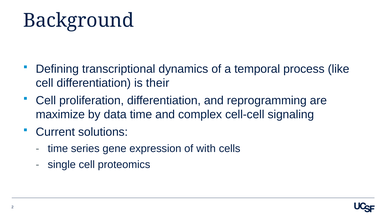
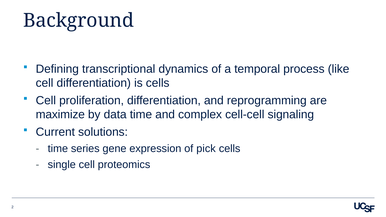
is their: their -> cells
with: with -> pick
